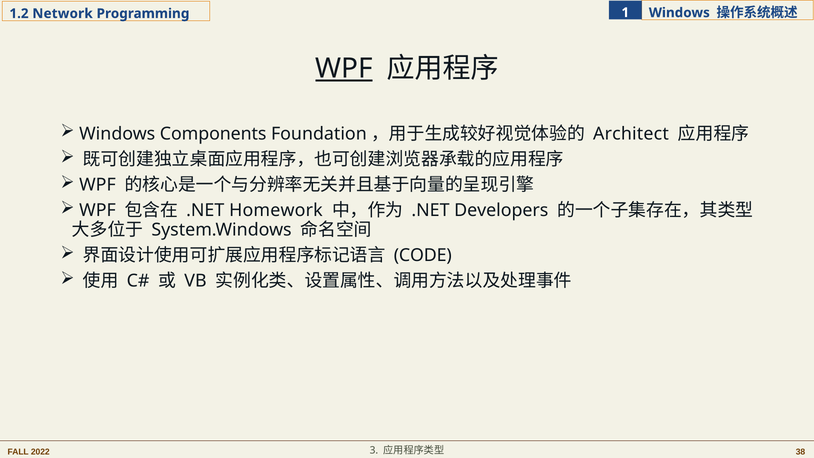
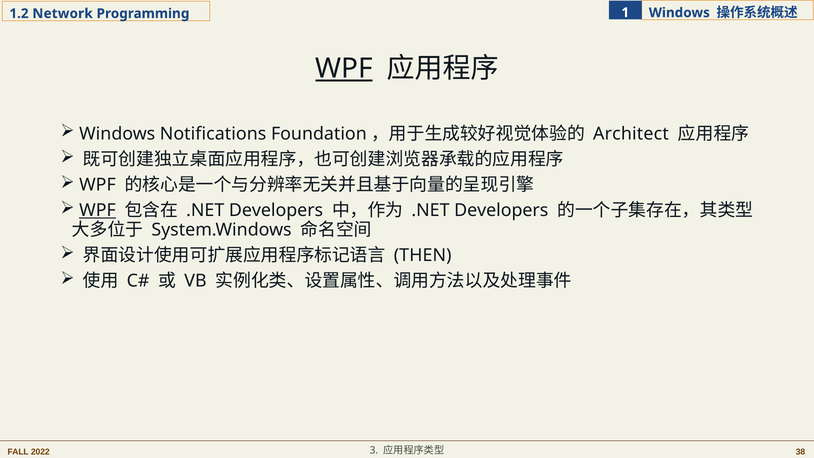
Components: Components -> Notifications
WPF at (98, 210) underline: none -> present
Homework at (276, 210): Homework -> Developers
CODE: CODE -> THEN
